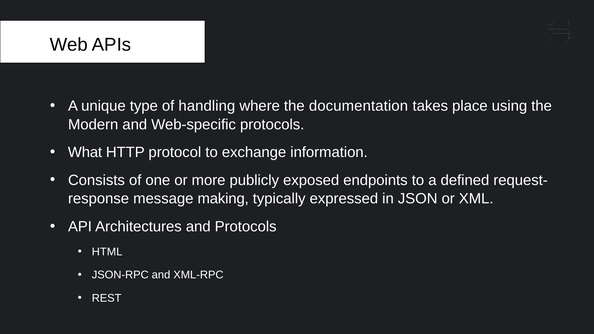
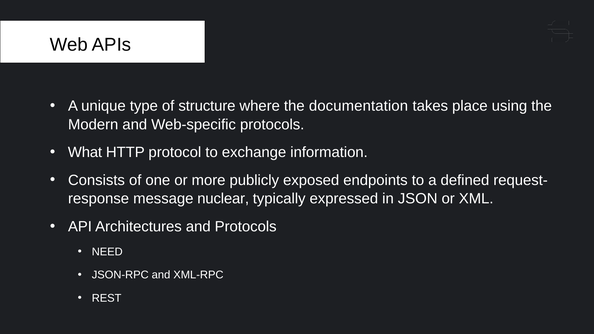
handling: handling -> structure
making: making -> nuclear
HTML: HTML -> NEED
